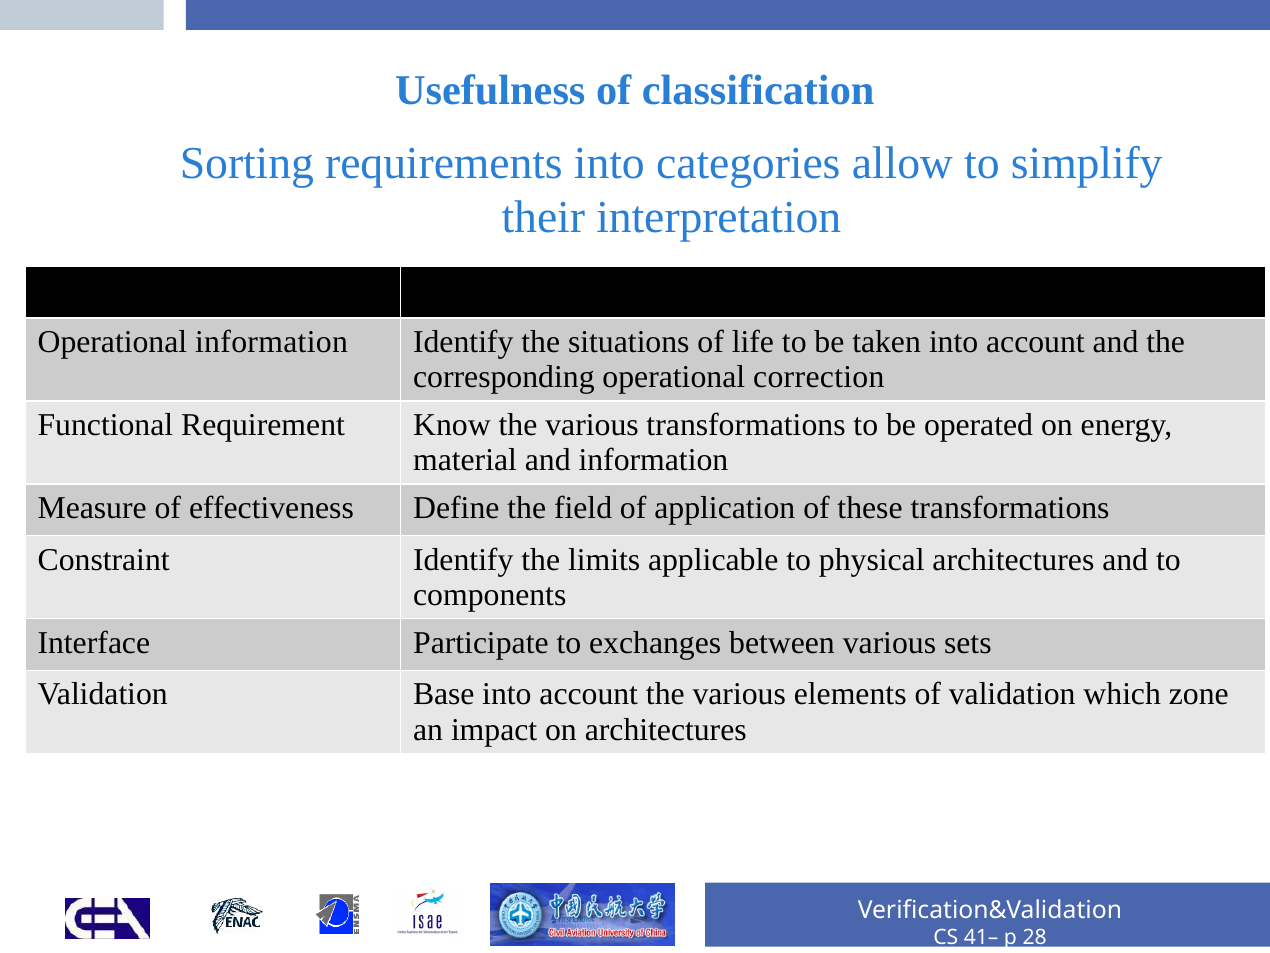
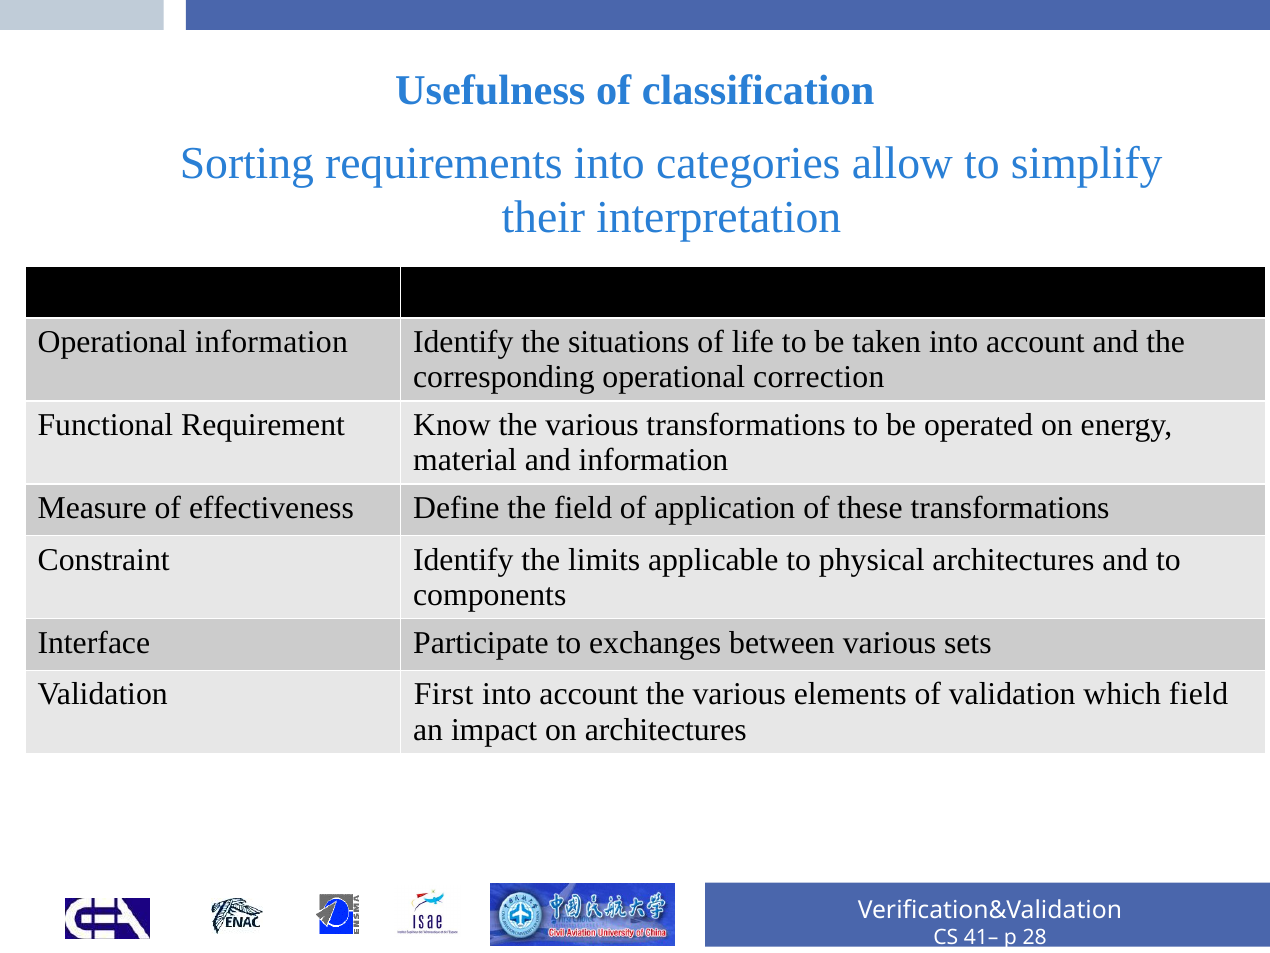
Base: Base -> First
which zone: zone -> field
